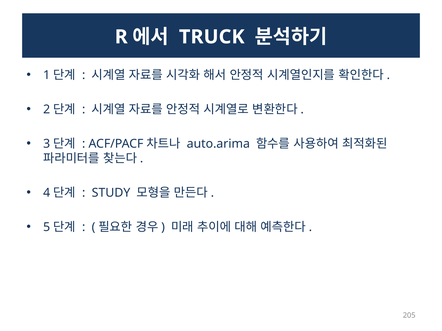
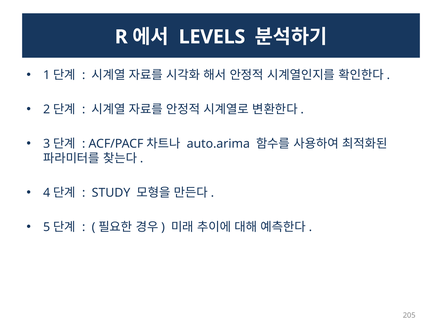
TRUCK: TRUCK -> LEVELS
